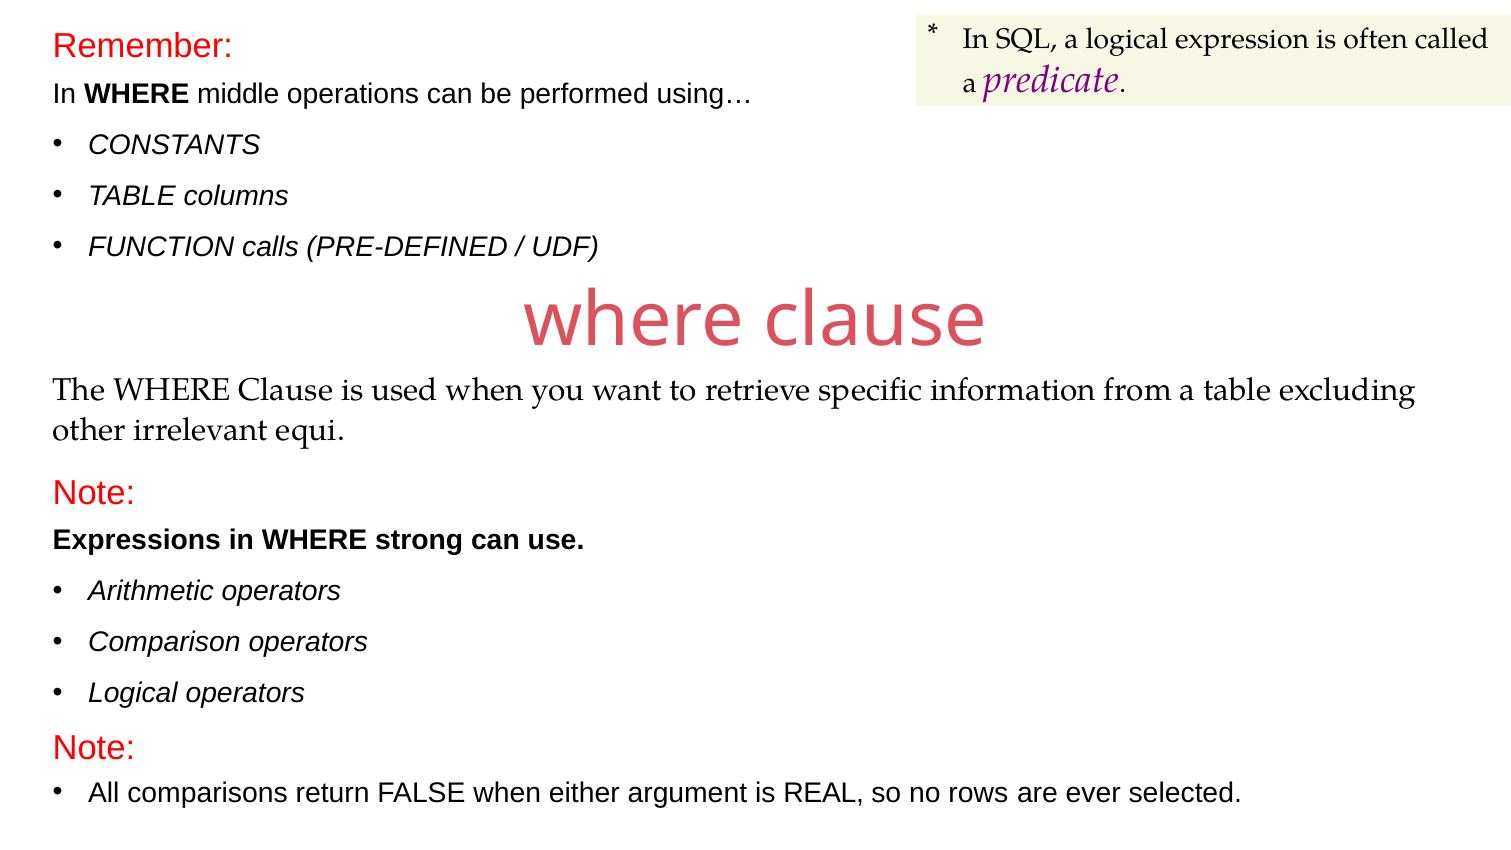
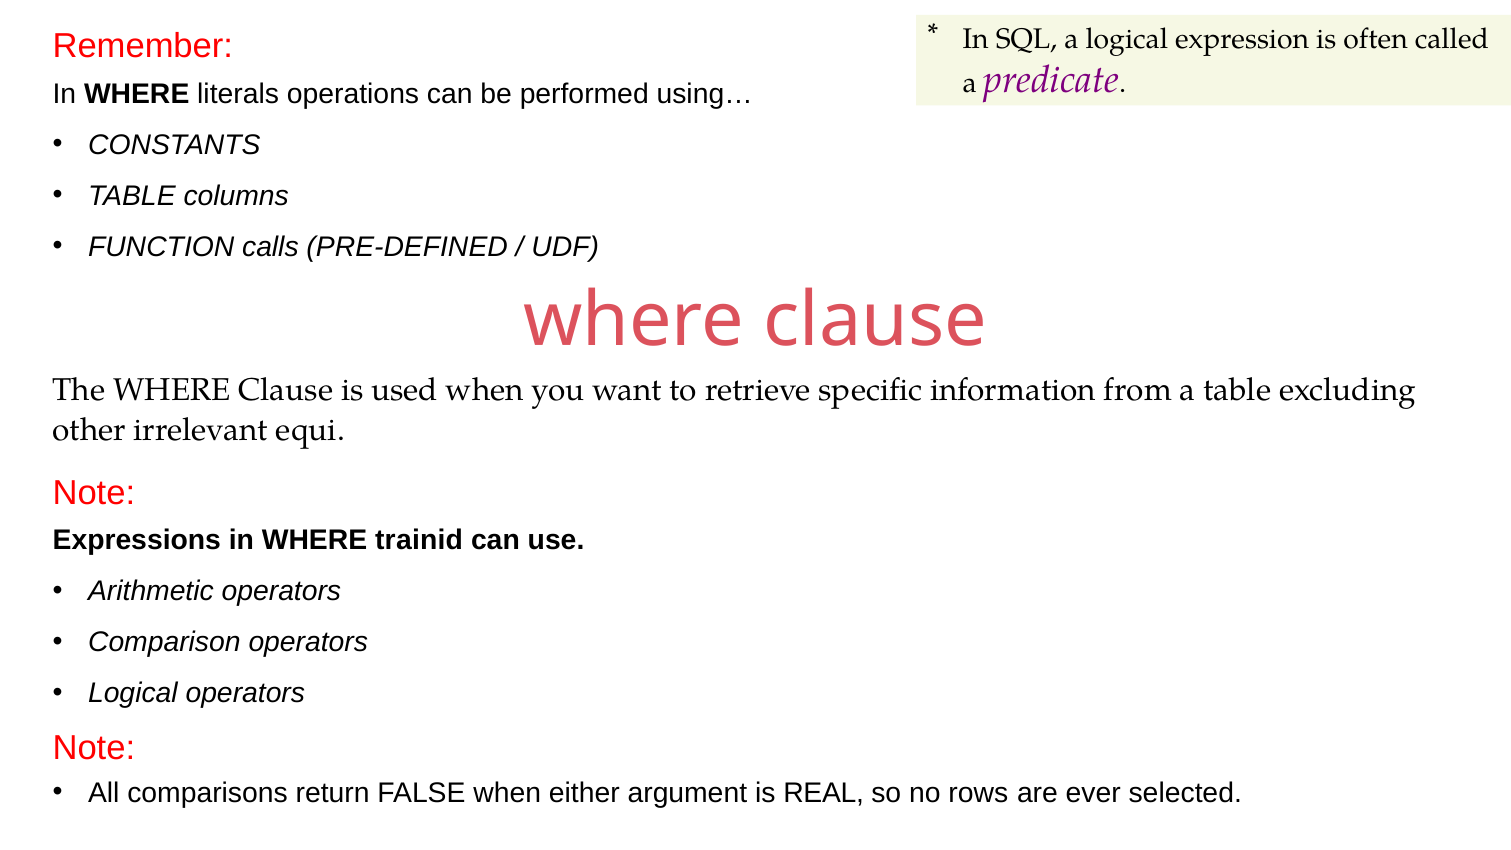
middle: middle -> literals
strong: strong -> trainid
